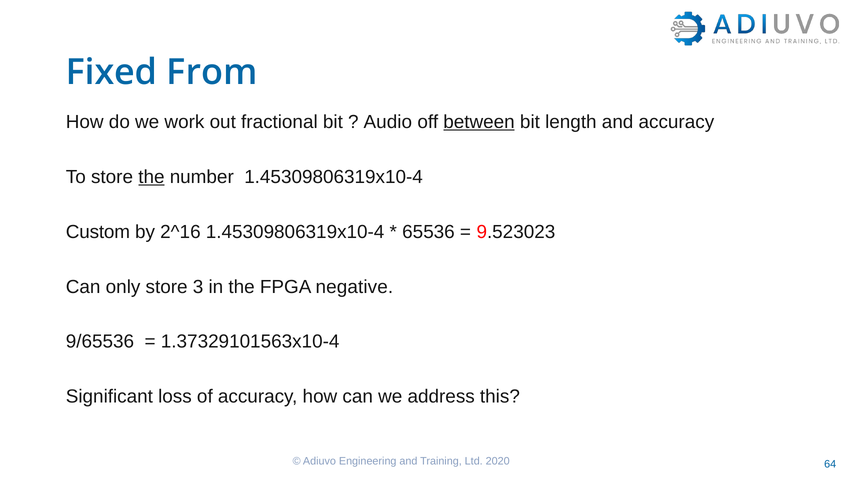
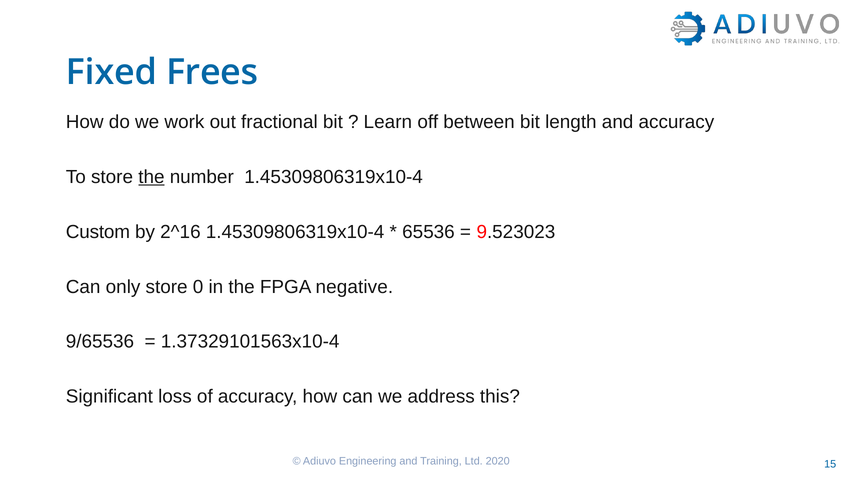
From: From -> Frees
Audio: Audio -> Learn
between underline: present -> none
3: 3 -> 0
64: 64 -> 15
